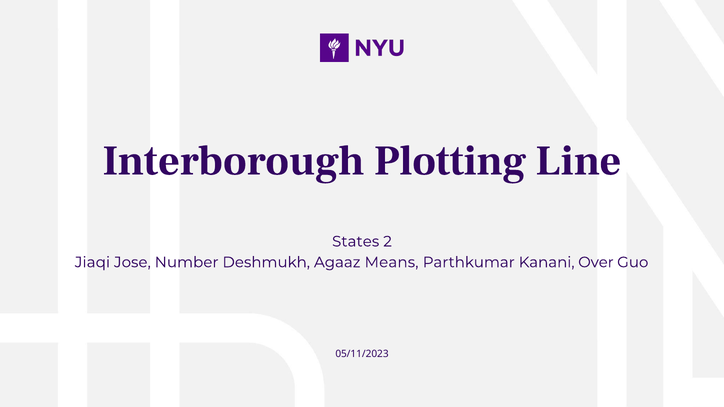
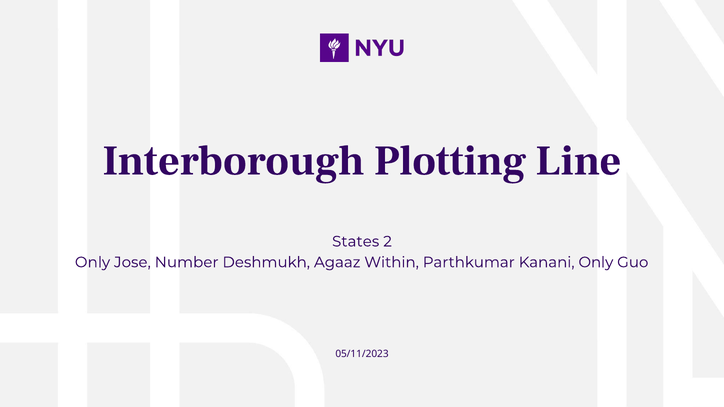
Jiaqi at (92, 262): Jiaqi -> Only
Means: Means -> Within
Kanani Over: Over -> Only
